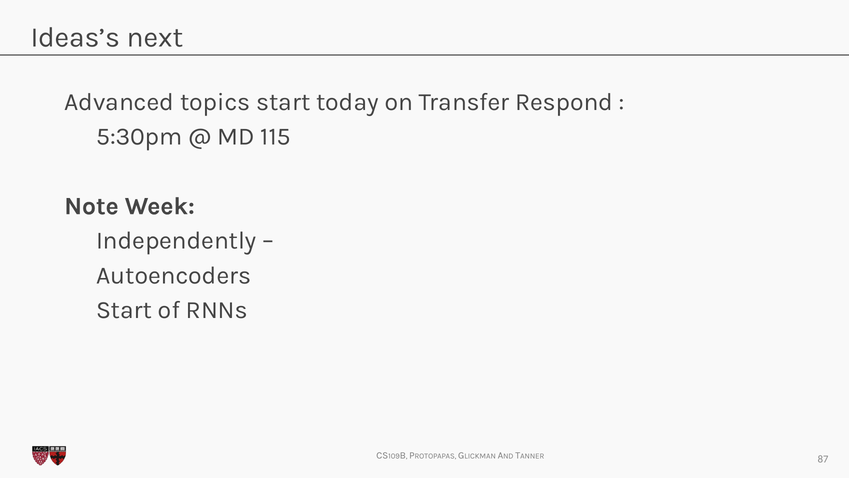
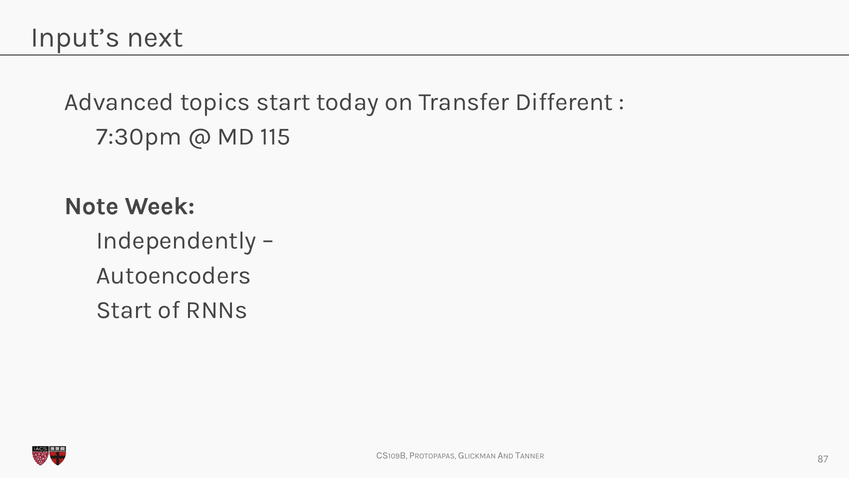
Ideas’s: Ideas’s -> Input’s
Respond: Respond -> Different
5:30pm: 5:30pm -> 7:30pm
